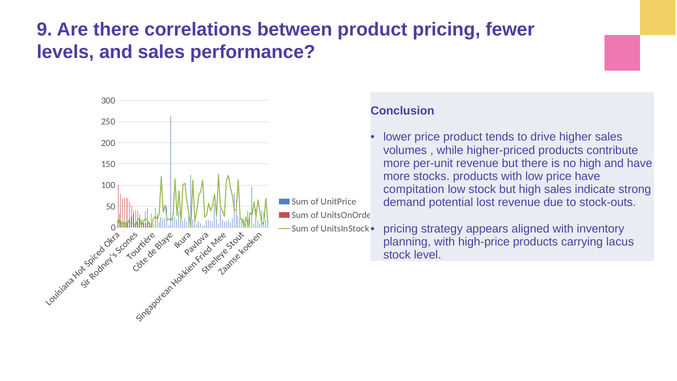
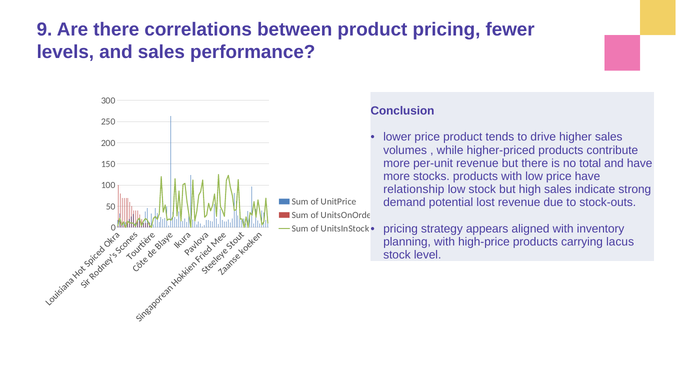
no high: high -> total
compitation: compitation -> relationship
